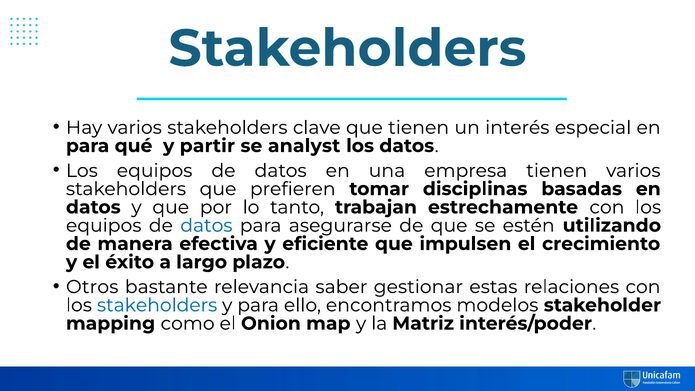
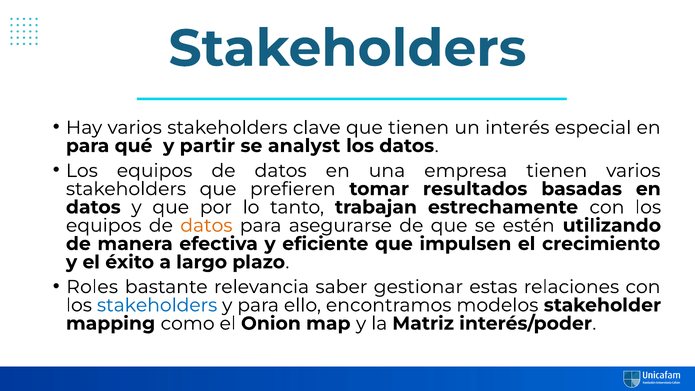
disciplinas: disciplinas -> resultados
datos at (206, 225) colour: blue -> orange
Otros: Otros -> Roles
